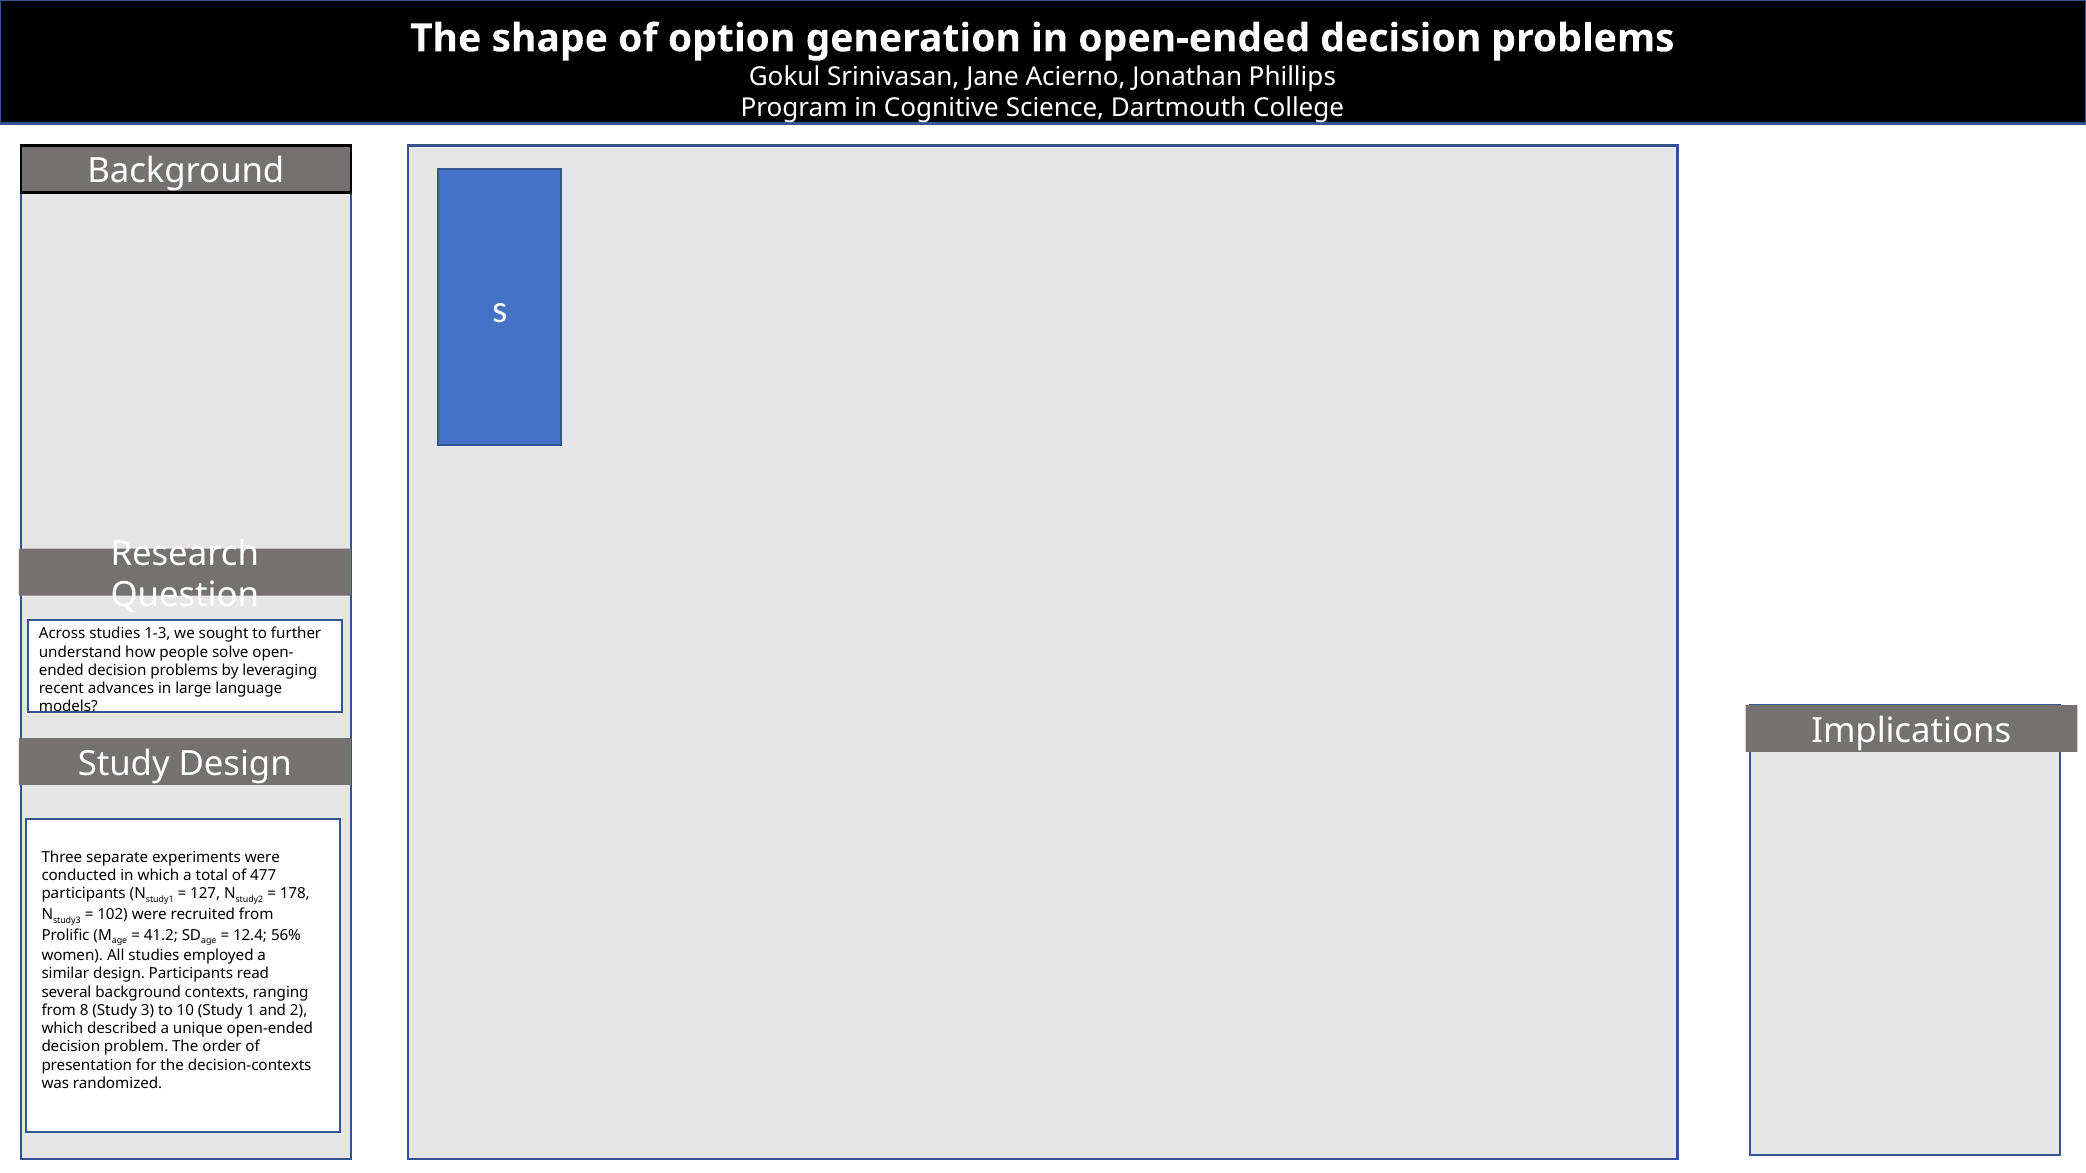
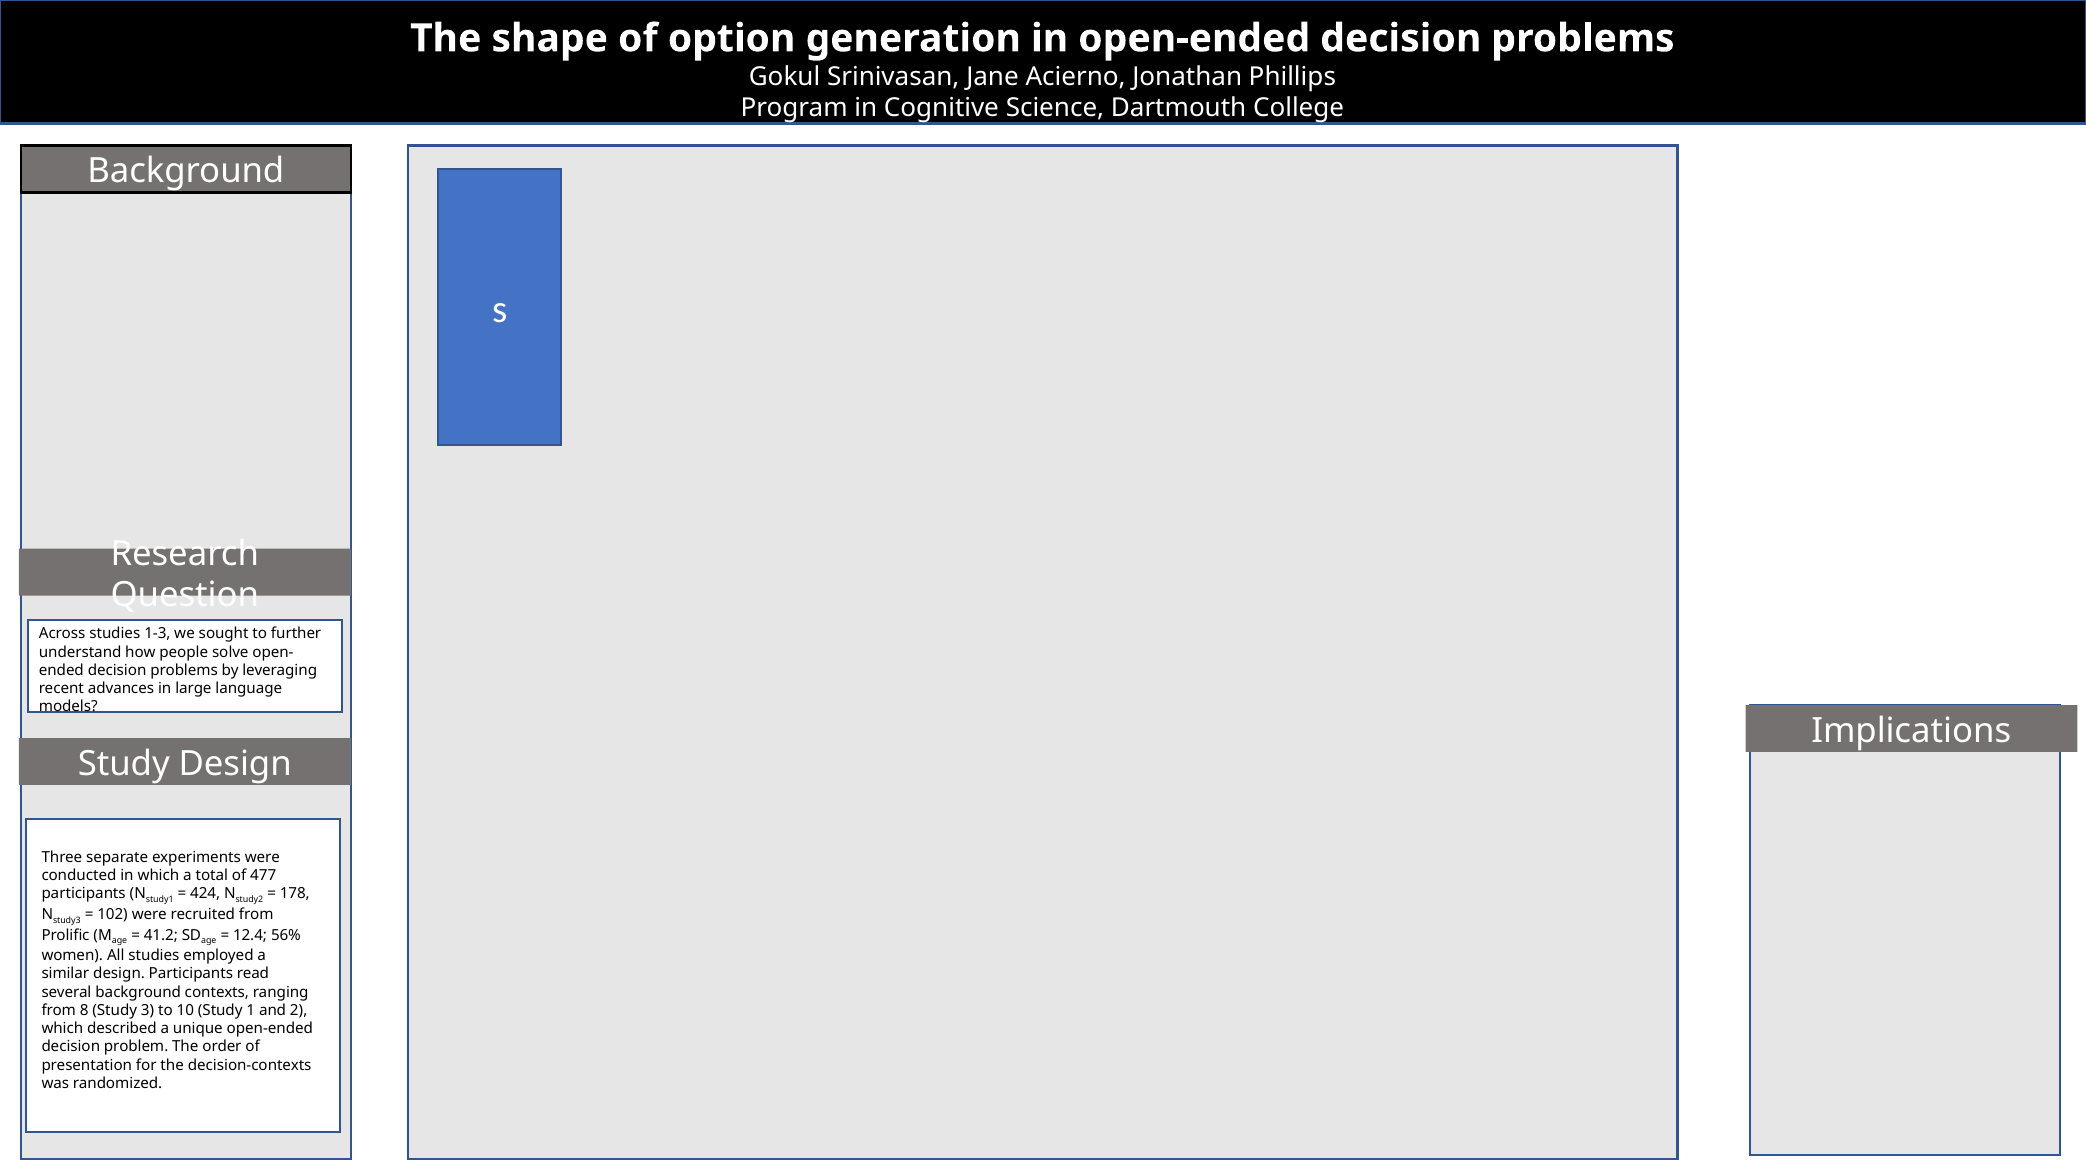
127: 127 -> 424
